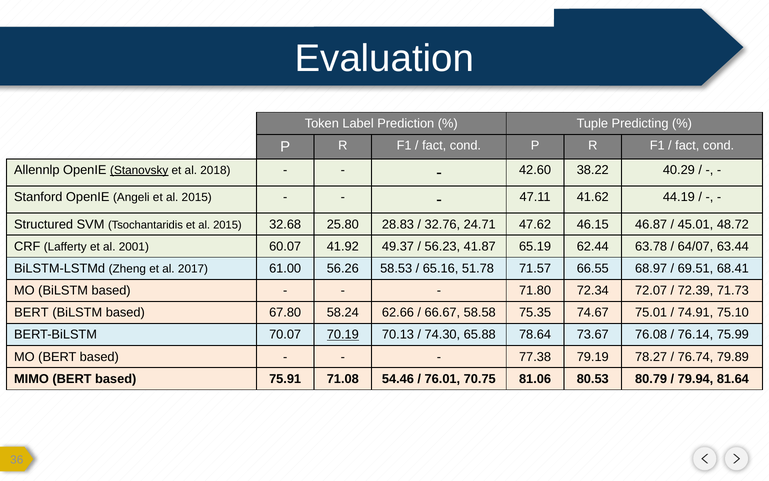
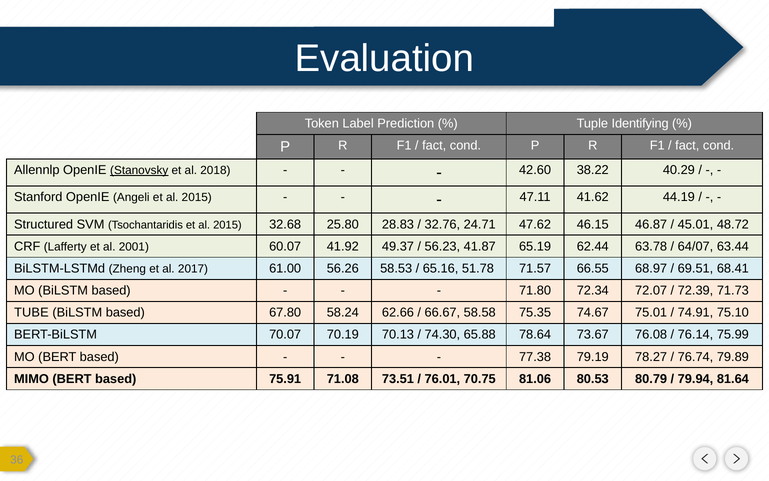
Predicting: Predicting -> Identifying
BERT at (31, 312): BERT -> TUBE
70.19 underline: present -> none
54.46: 54.46 -> 73.51
